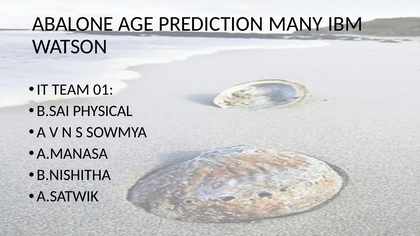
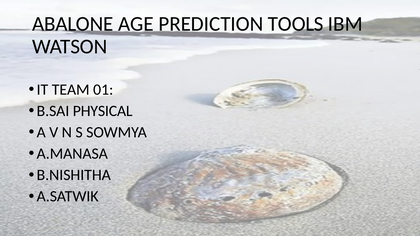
MANY: MANY -> TOOLS
